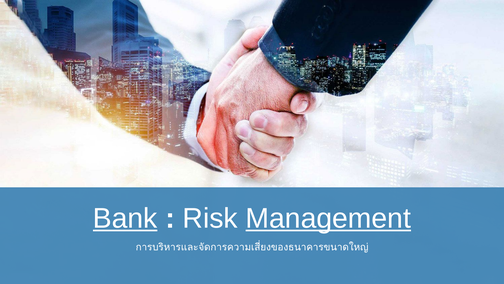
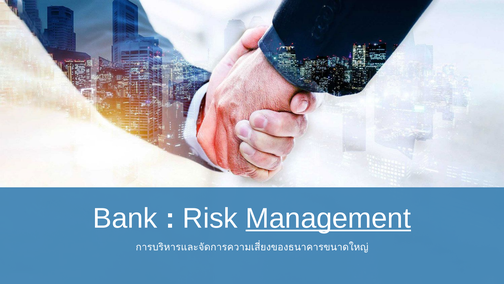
Bank underline: present -> none
